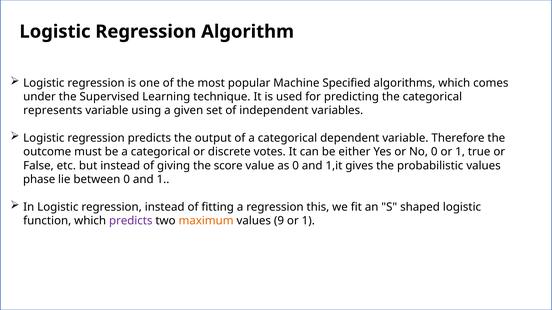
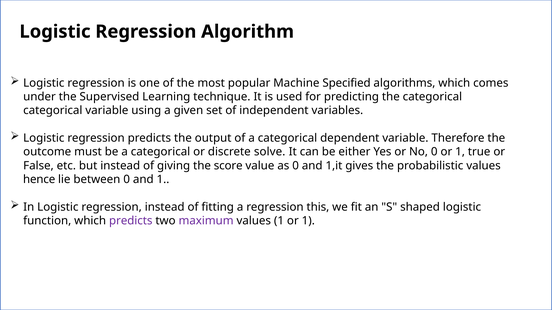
represents at (53, 111): represents -> categorical
votes: votes -> solve
phase: phase -> hence
maximum colour: orange -> purple
values 9: 9 -> 1
